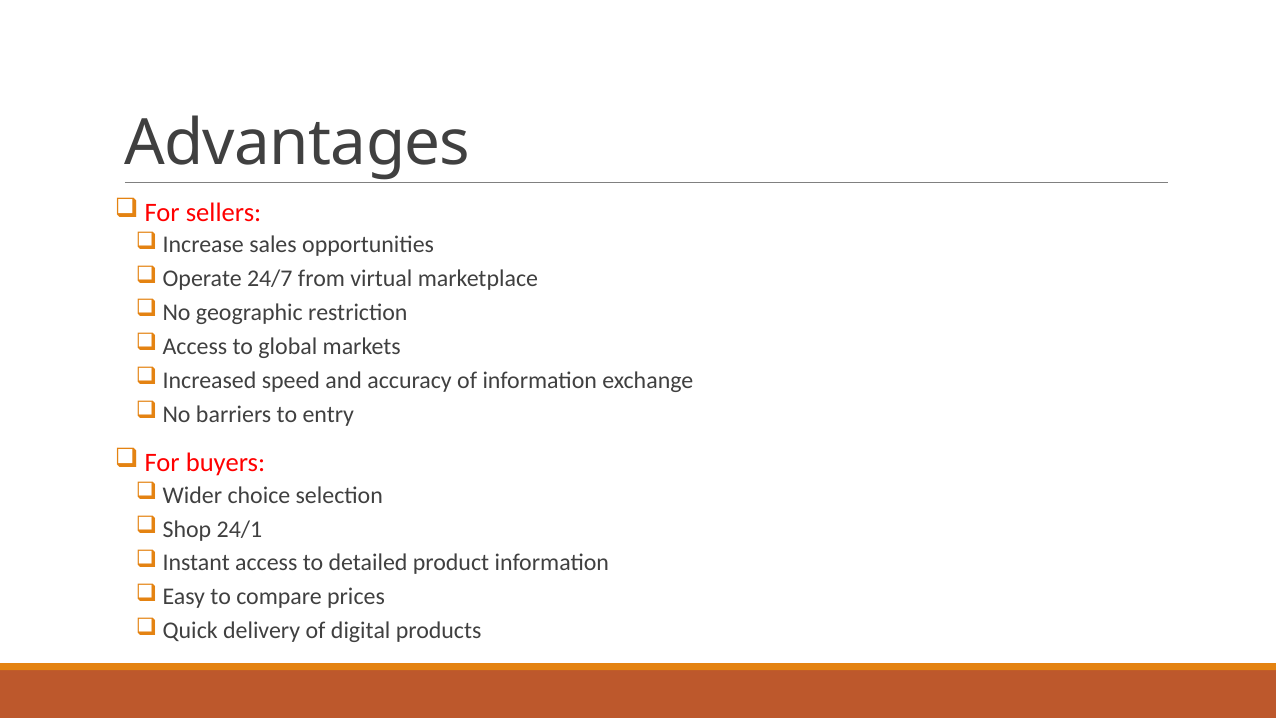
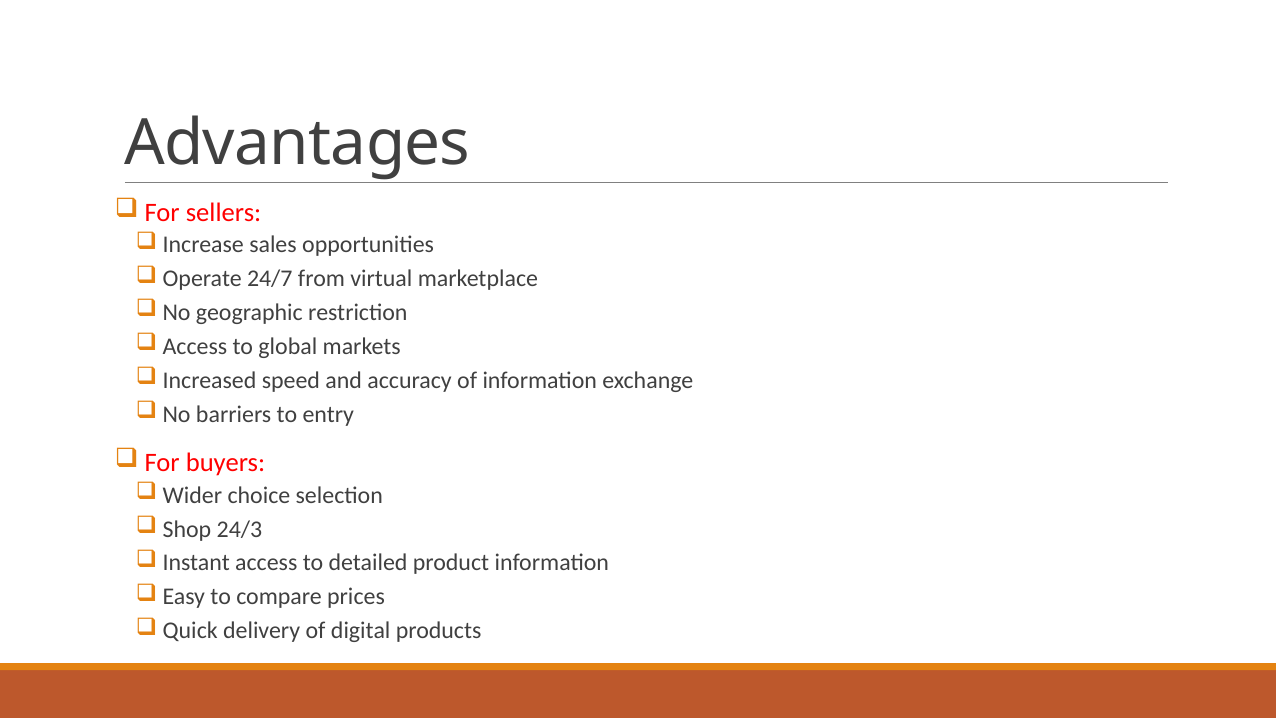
24/1: 24/1 -> 24/3
